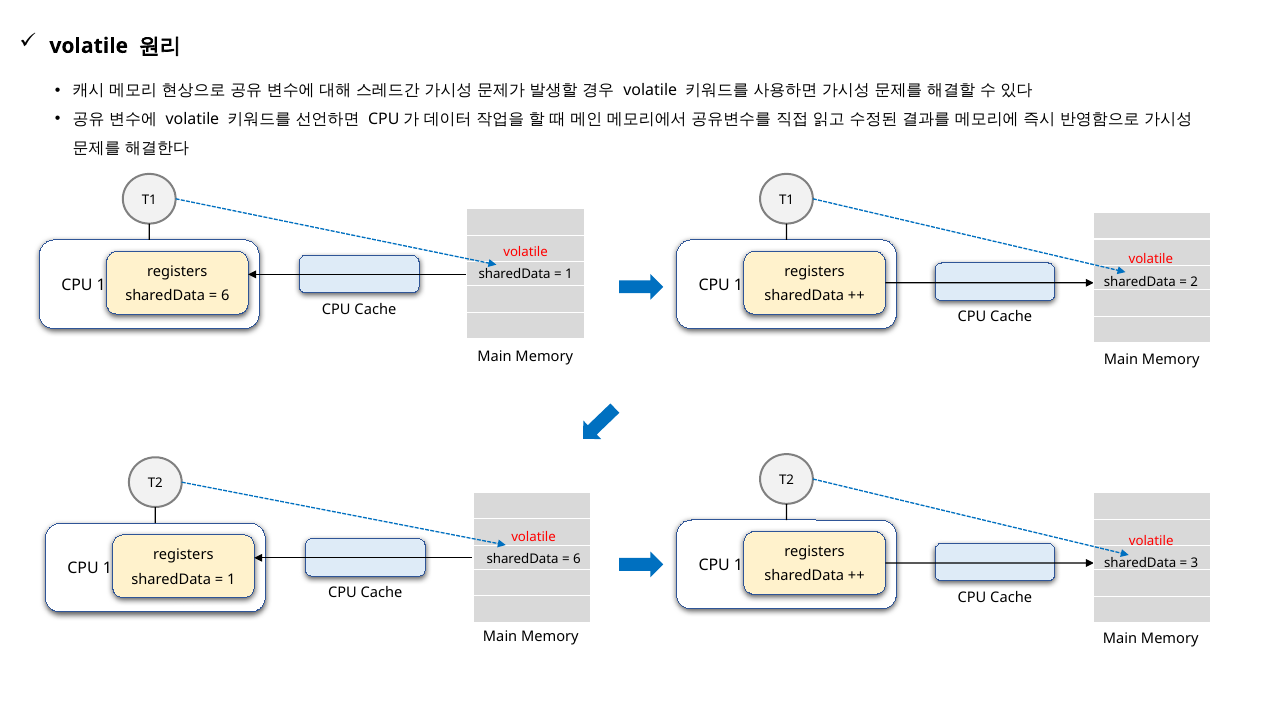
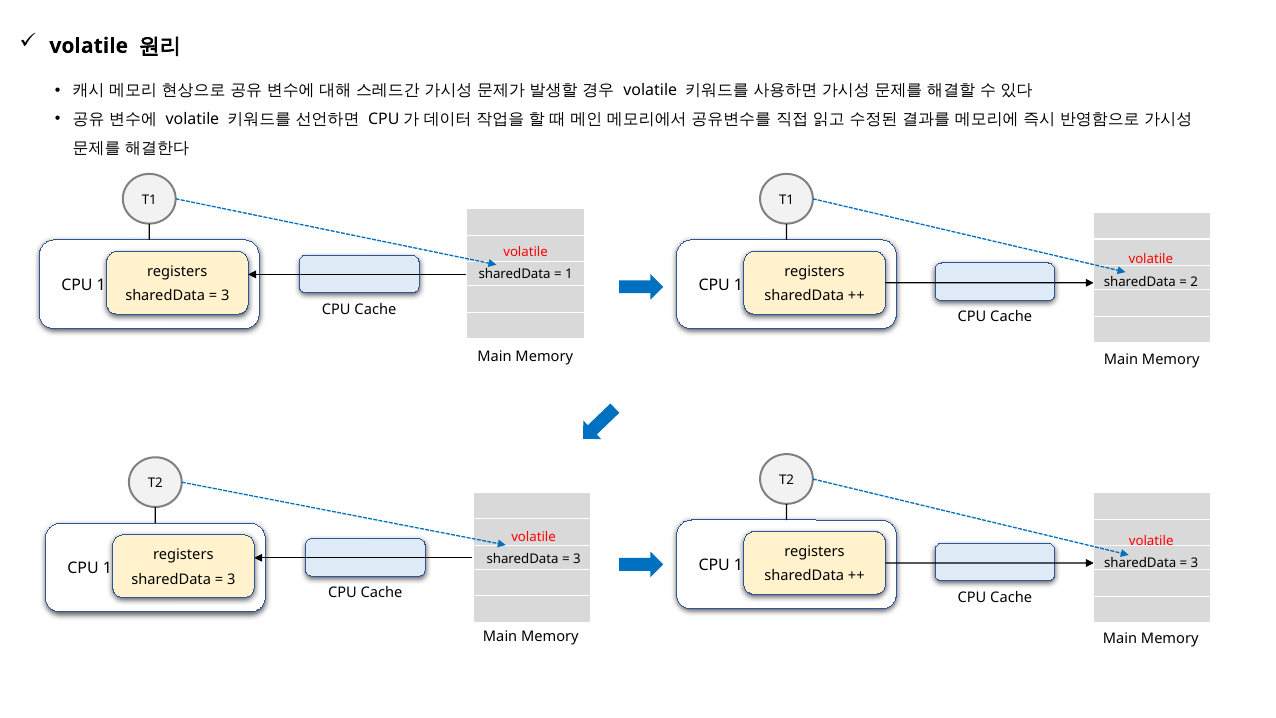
6 at (225, 296): 6 -> 3
6 at (577, 559): 6 -> 3
1 at (231, 579): 1 -> 3
